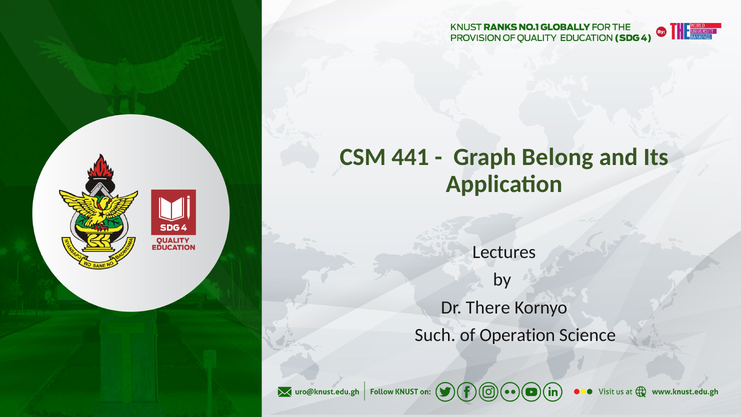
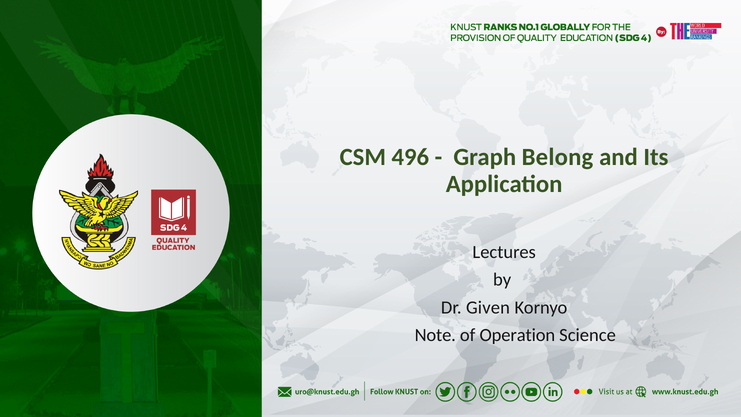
441: 441 -> 496
There: There -> Given
Such: Such -> Note
